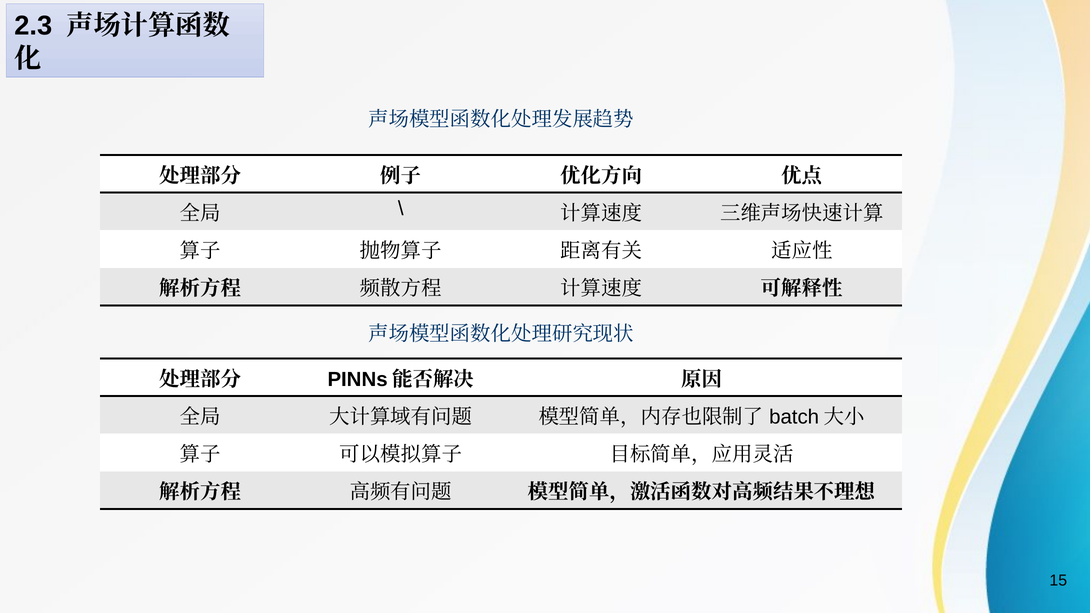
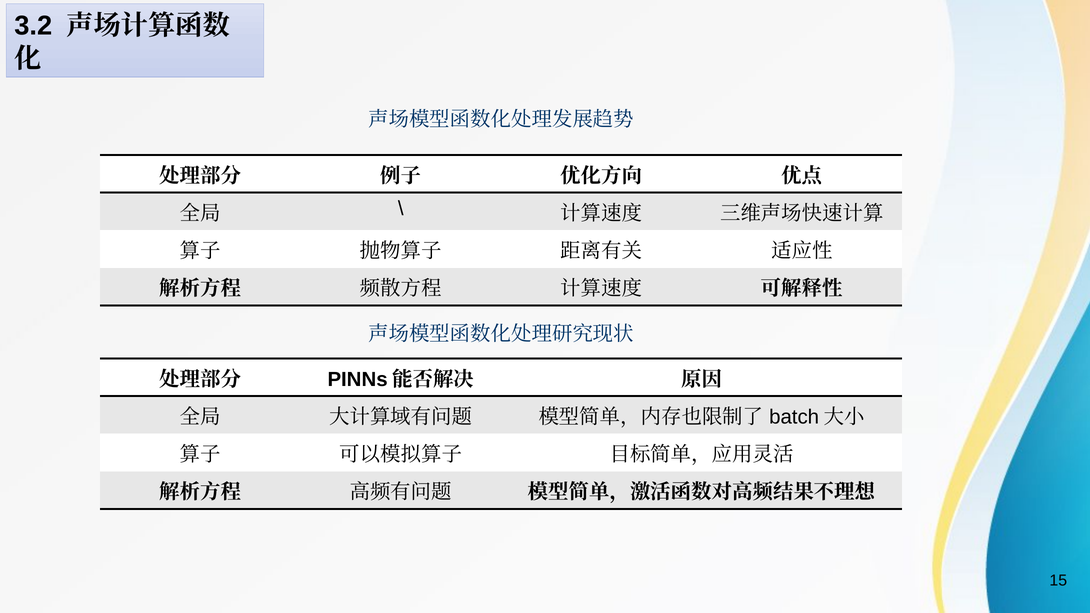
2.3: 2.3 -> 3.2
